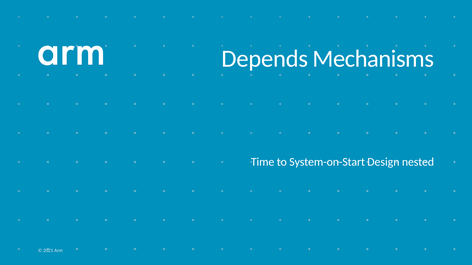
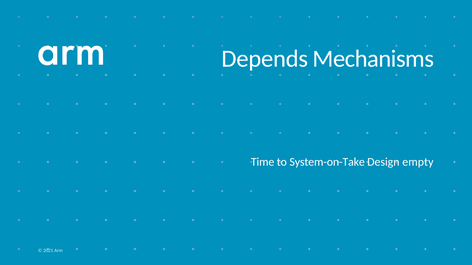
System-on-Start: System-on-Start -> System-on-Take
nested: nested -> empty
